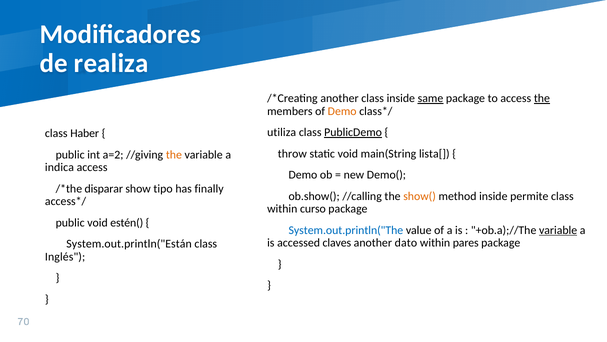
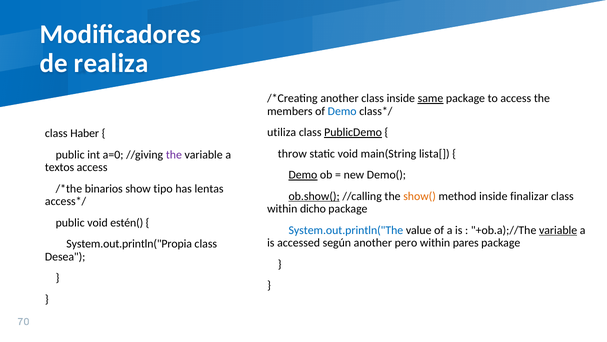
the at (542, 98) underline: present -> none
Demo at (342, 111) colour: orange -> blue
a=2: a=2 -> a=0
the at (174, 154) colour: orange -> purple
indica: indica -> textos
Demo at (303, 175) underline: none -> present
disparar: disparar -> binarios
finally: finally -> lentas
ob.show( underline: none -> present
permite: permite -> finalizar
curso: curso -> dicho
claves: claves -> según
dato: dato -> pero
System.out.println("Están: System.out.println("Están -> System.out.println("Propia
Inglés: Inglés -> Desea
